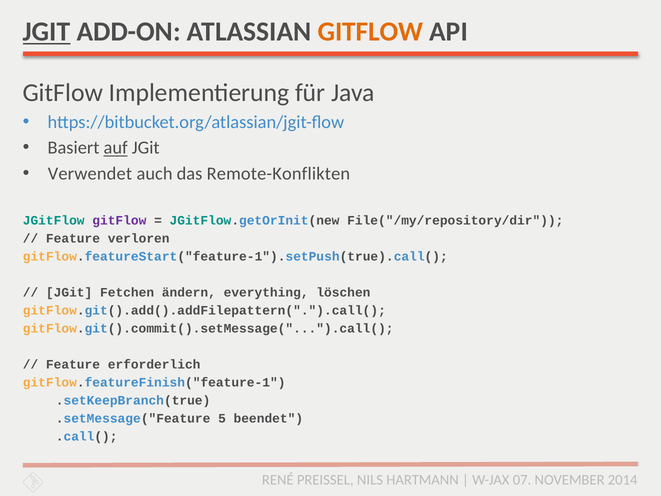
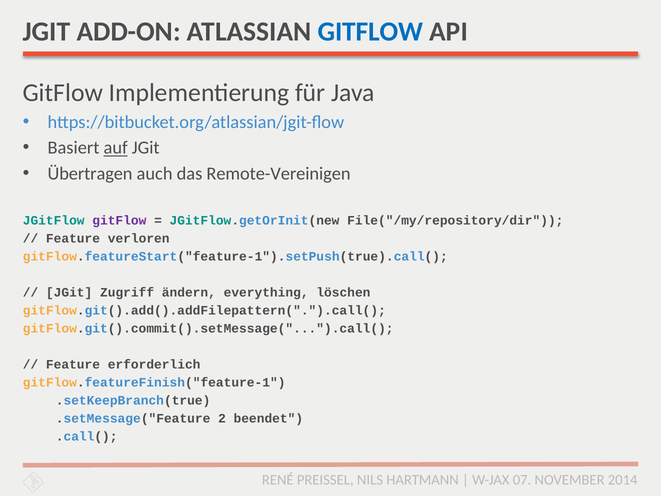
JGIT at (47, 32) underline: present -> none
GITFLOW at (370, 32) colour: orange -> blue
Verwendet: Verwendet -> Übertragen
Remote-Konflikten: Remote-Konflikten -> Remote-Vereinigen
Fetchen: Fetchen -> Zugriff
5: 5 -> 2
